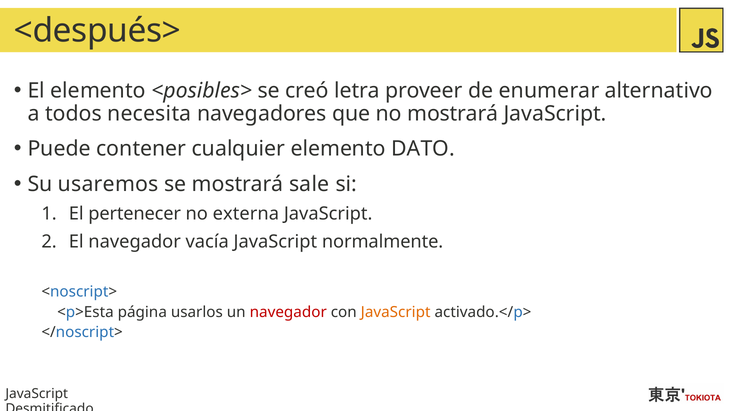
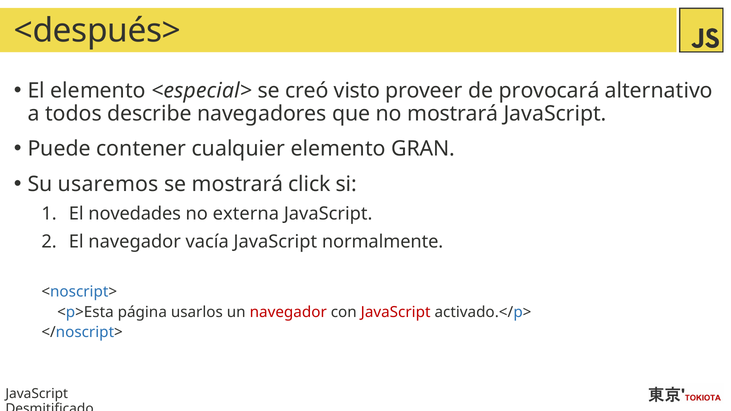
<posibles>: <posibles> -> <especial>
letra: letra -> visto
enumerar: enumerar -> provocará
necesita: necesita -> describe
DATO: DATO -> GRAN
sale: sale -> click
pertenecer: pertenecer -> novedades
JavaScript at (396, 312) colour: orange -> red
